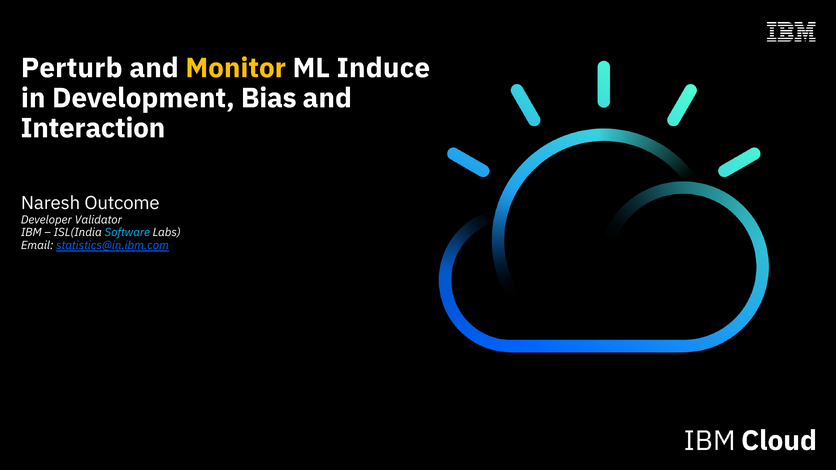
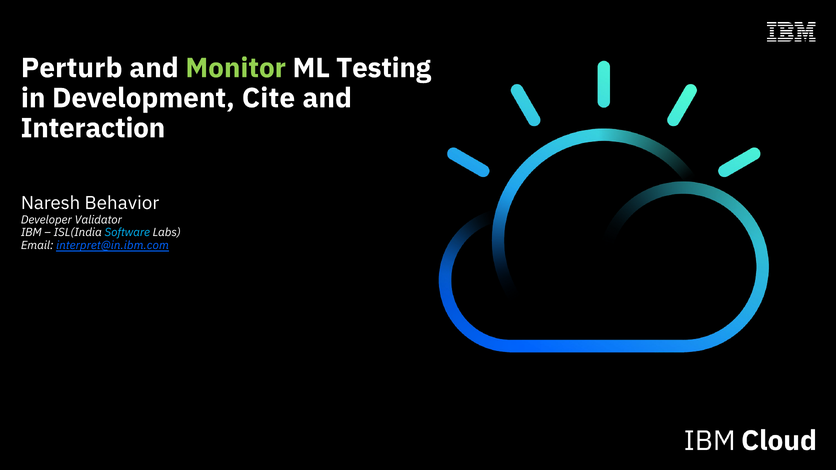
Monitor colour: yellow -> light green
Induce: Induce -> Testing
Bias: Bias -> Cite
Outcome: Outcome -> Behavior
statistics@in.ibm.com: statistics@in.ibm.com -> interpret@in.ibm.com
